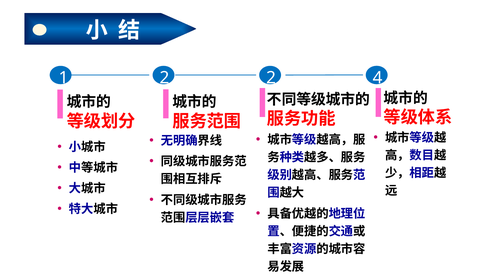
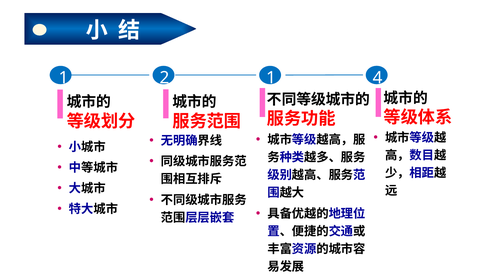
2 2: 2 -> 1
